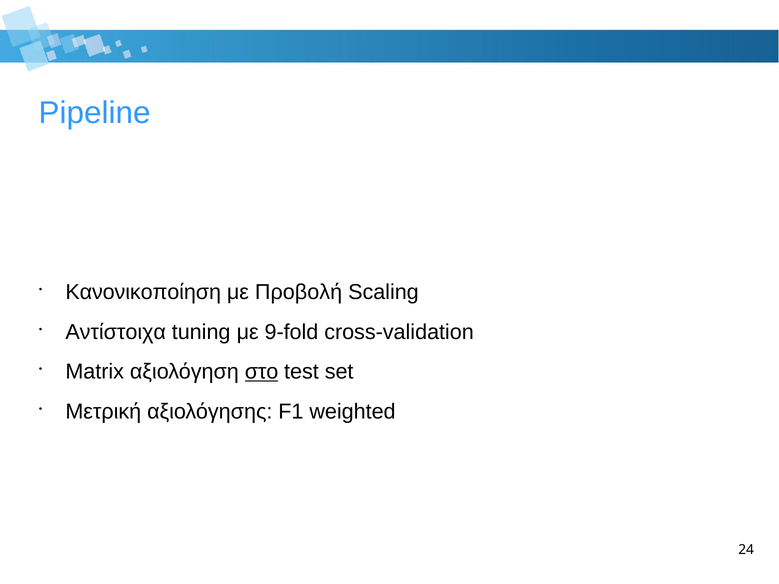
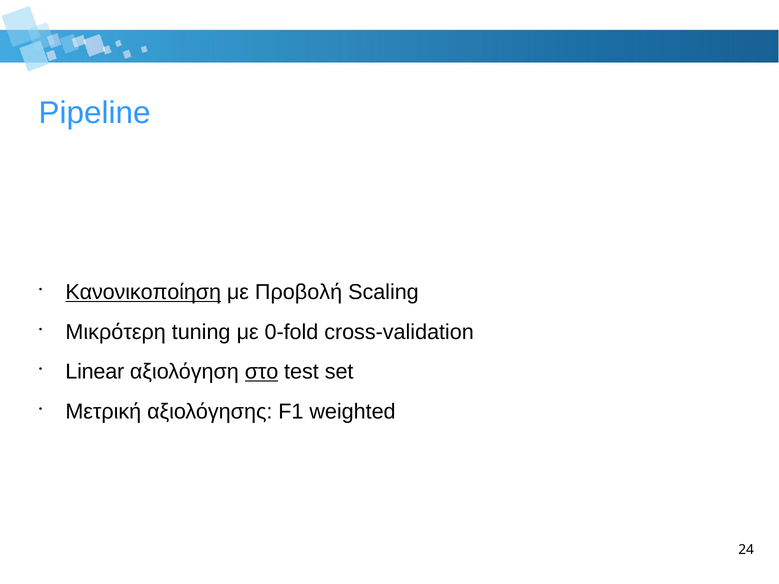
Κανονικοποίηση underline: none -> present
Αντίστοιχα: Αντίστοιχα -> Μικρότερη
9-fold: 9-fold -> 0-fold
Matrix: Matrix -> Linear
